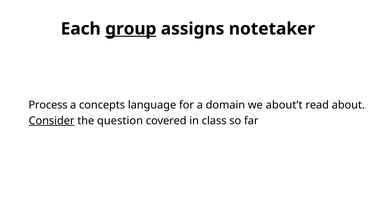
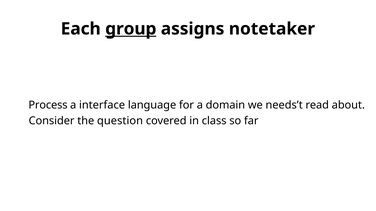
concepts: concepts -> interface
about’t: about’t -> needs’t
Consider underline: present -> none
